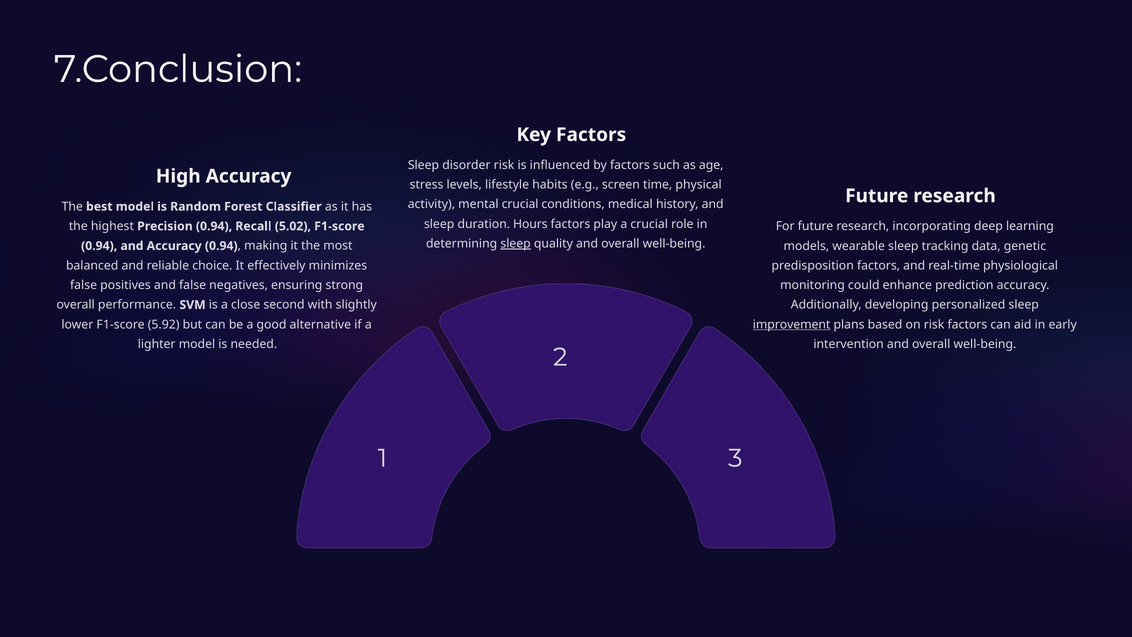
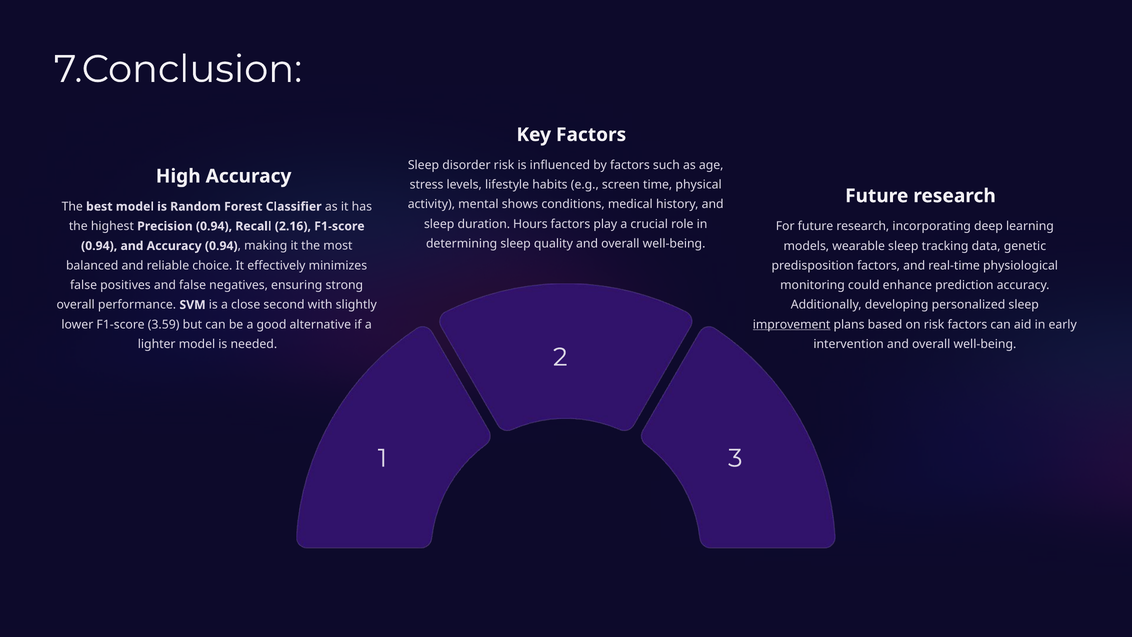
mental crucial: crucial -> shows
5.02: 5.02 -> 2.16
sleep at (516, 244) underline: present -> none
5.92: 5.92 -> 3.59
